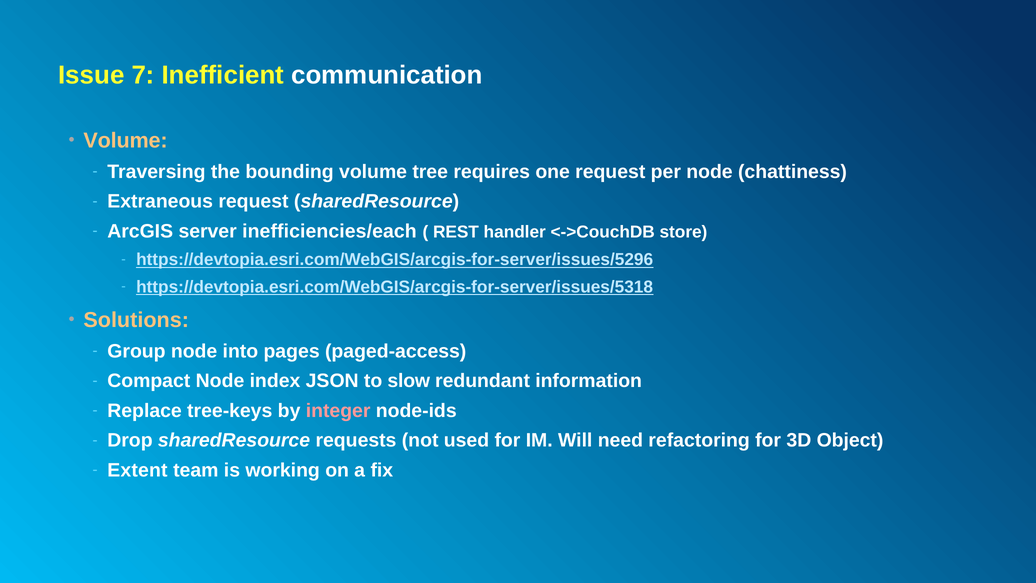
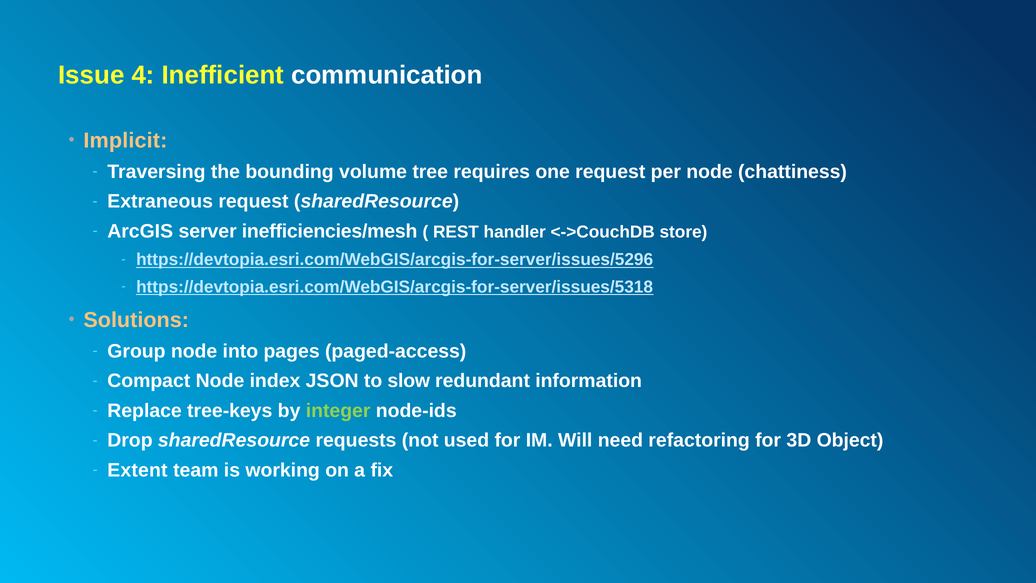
7: 7 -> 4
Volume at (126, 141): Volume -> Implicit
inefficiencies/each: inefficiencies/each -> inefficiencies/mesh
integer colour: pink -> light green
